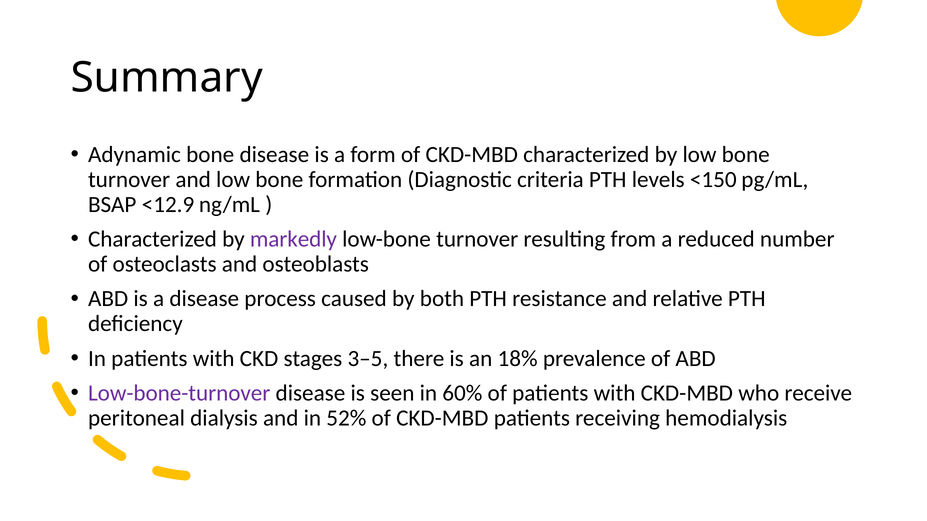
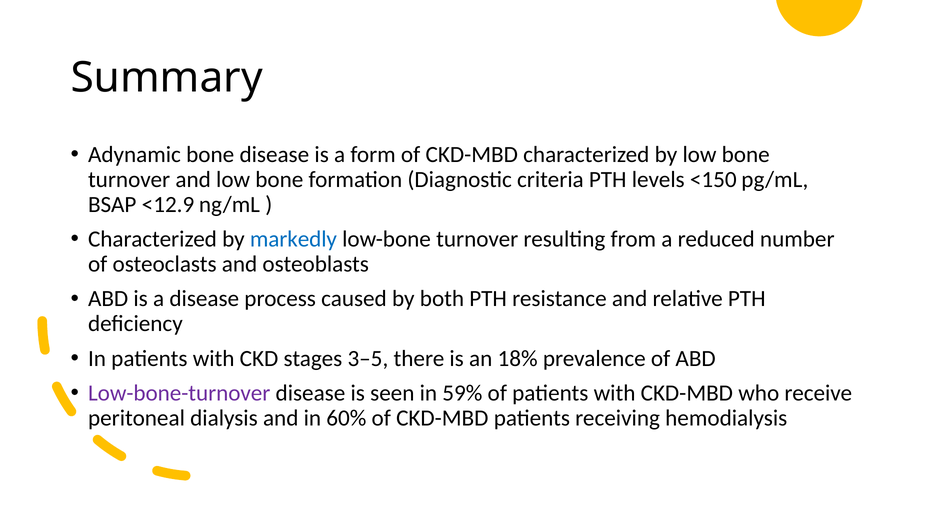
markedly colour: purple -> blue
60%: 60% -> 59%
52%: 52% -> 60%
